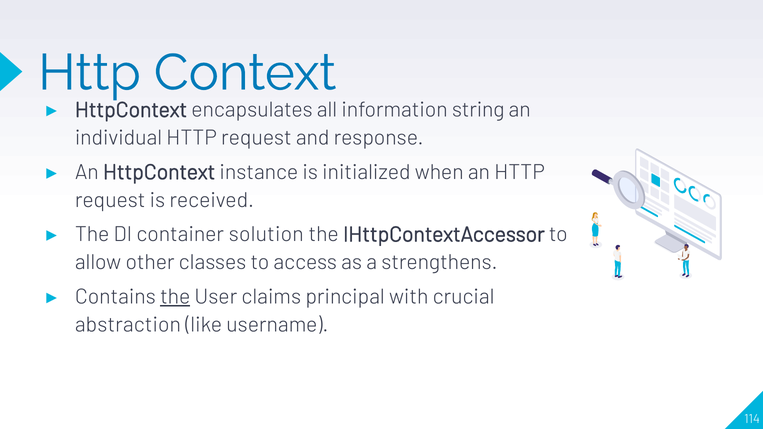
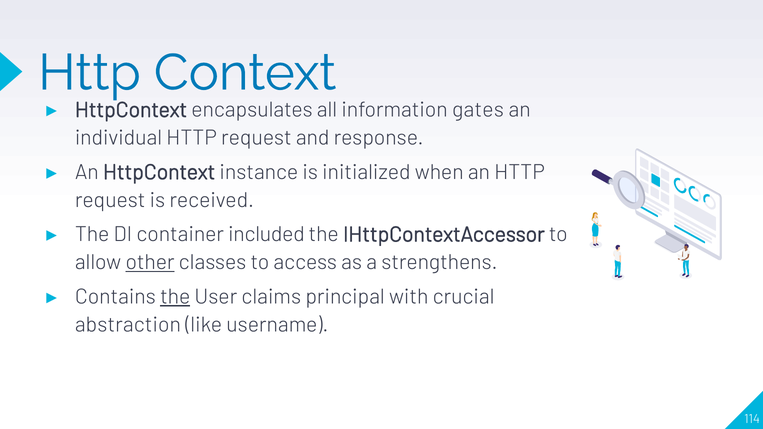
string: string -> gates
solution: solution -> included
other underline: none -> present
